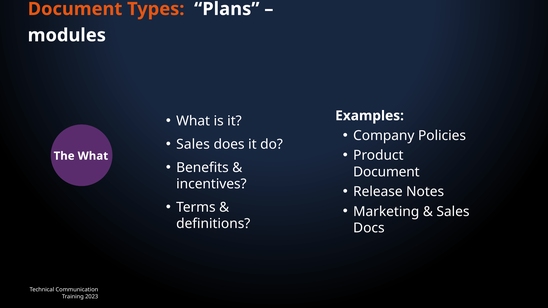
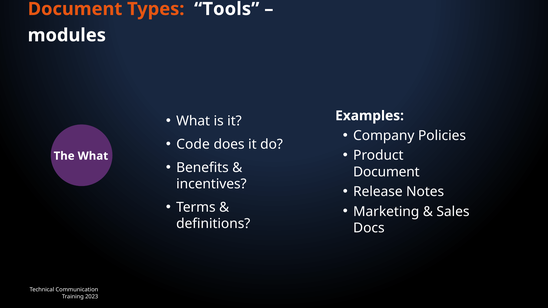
Plans: Plans -> Tools
Sales at (193, 144): Sales -> Code
